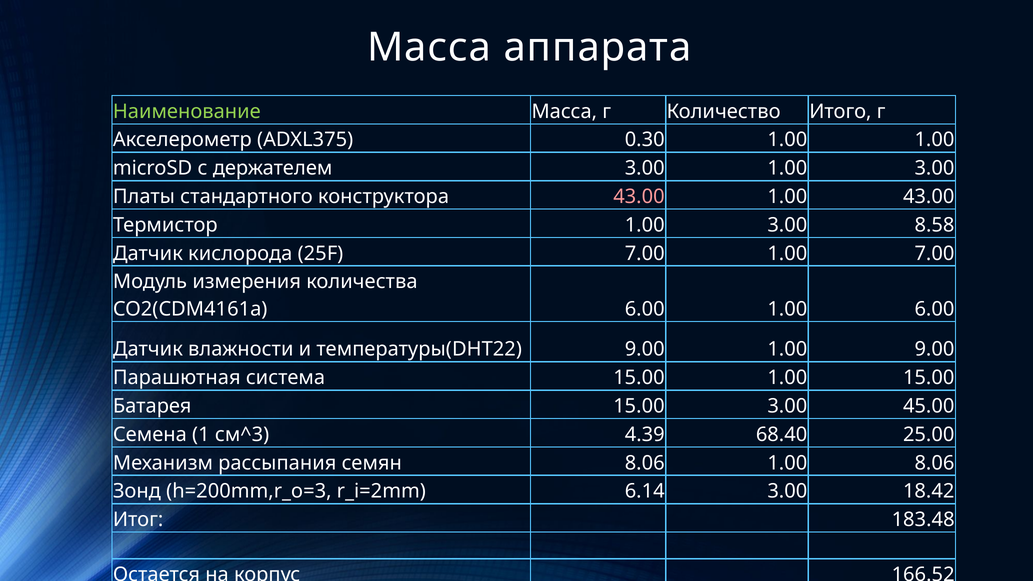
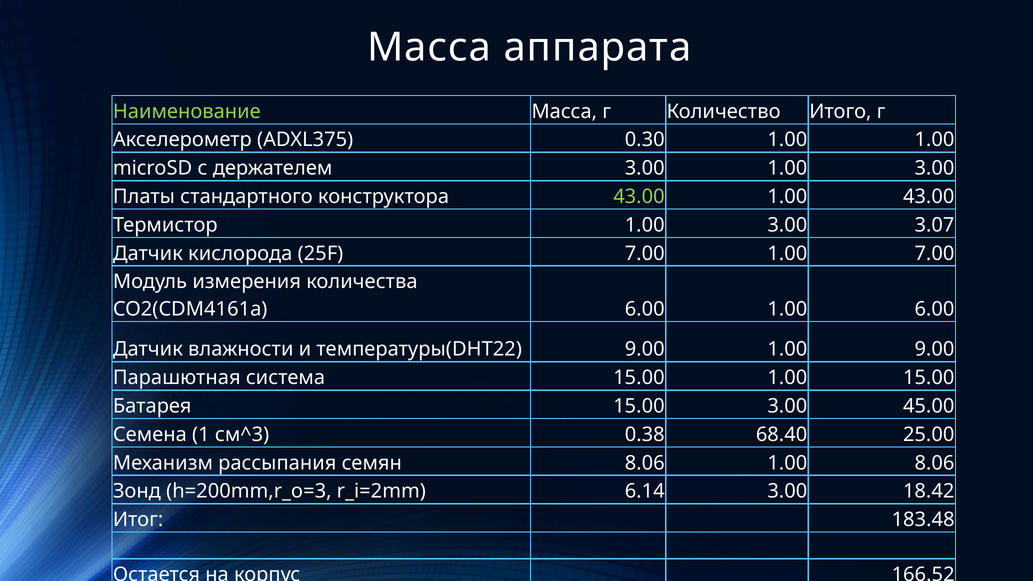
43.00 at (639, 197) colour: pink -> light green
8.58: 8.58 -> 3.07
4.39: 4.39 -> 0.38
